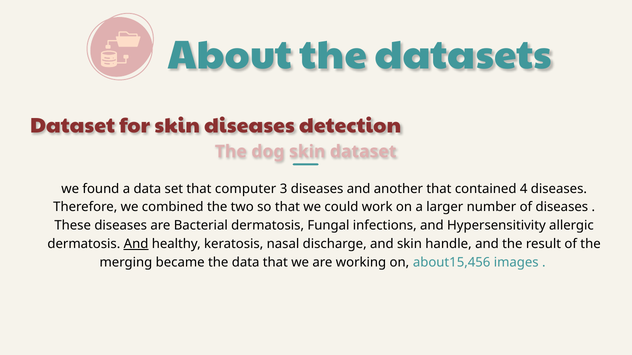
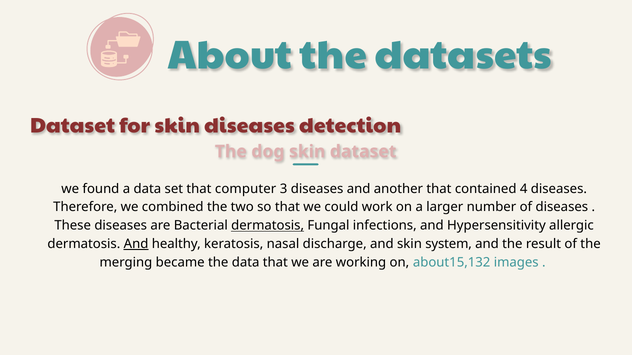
dermatosis at (268, 226) underline: none -> present
handle: handle -> system
about15,456: about15,456 -> about15,132
